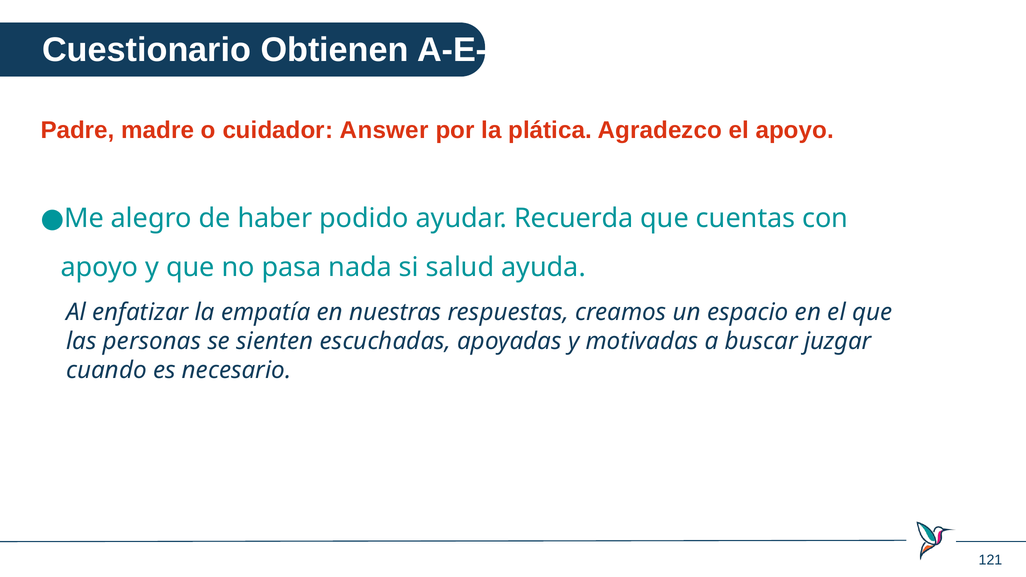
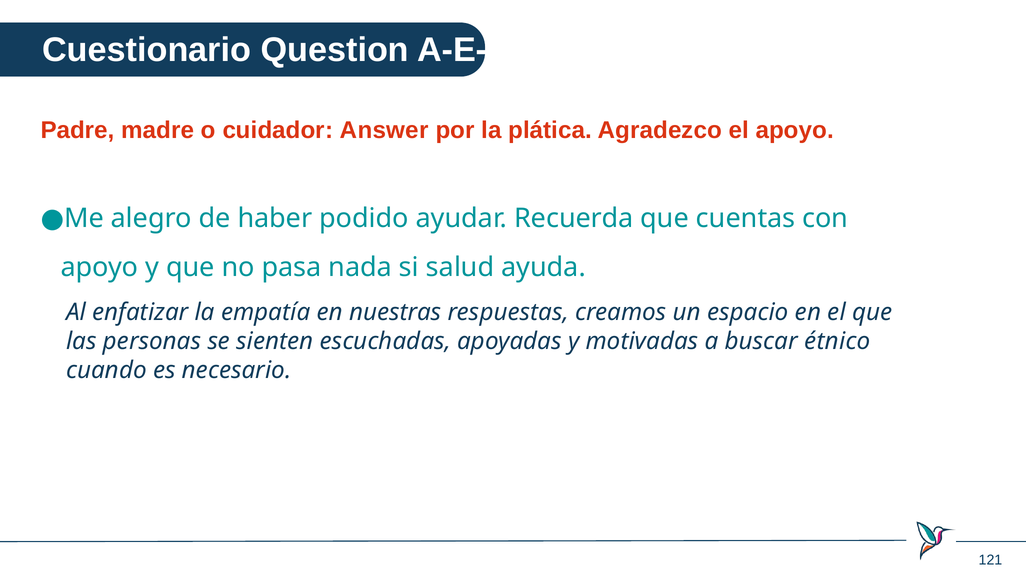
Obtienen: Obtienen -> Question
juzgar: juzgar -> étnico
